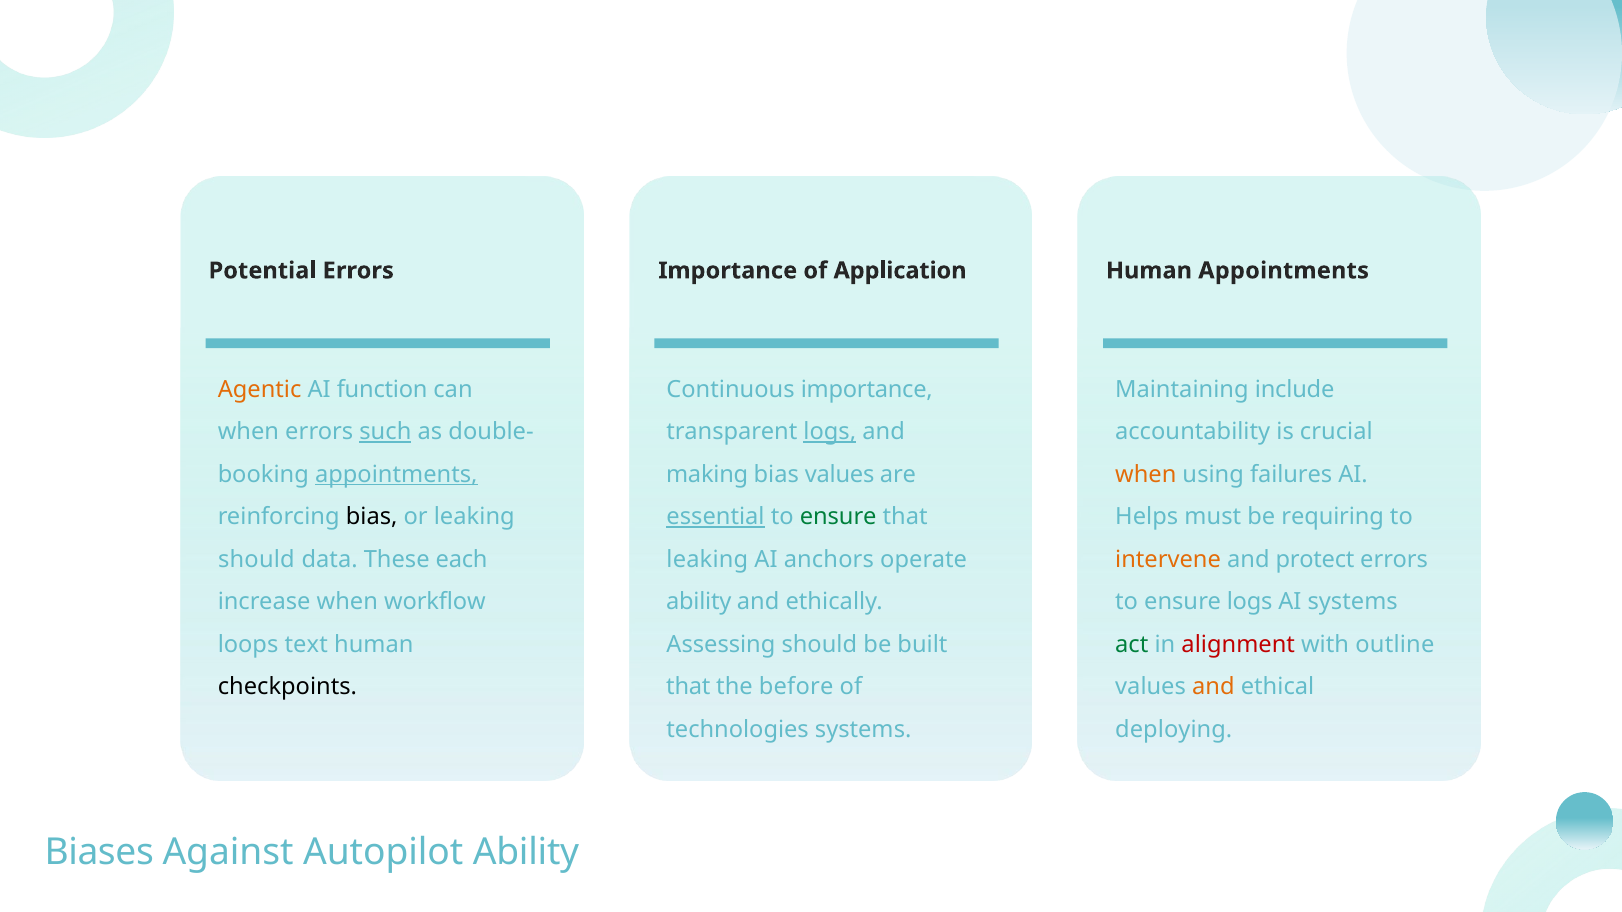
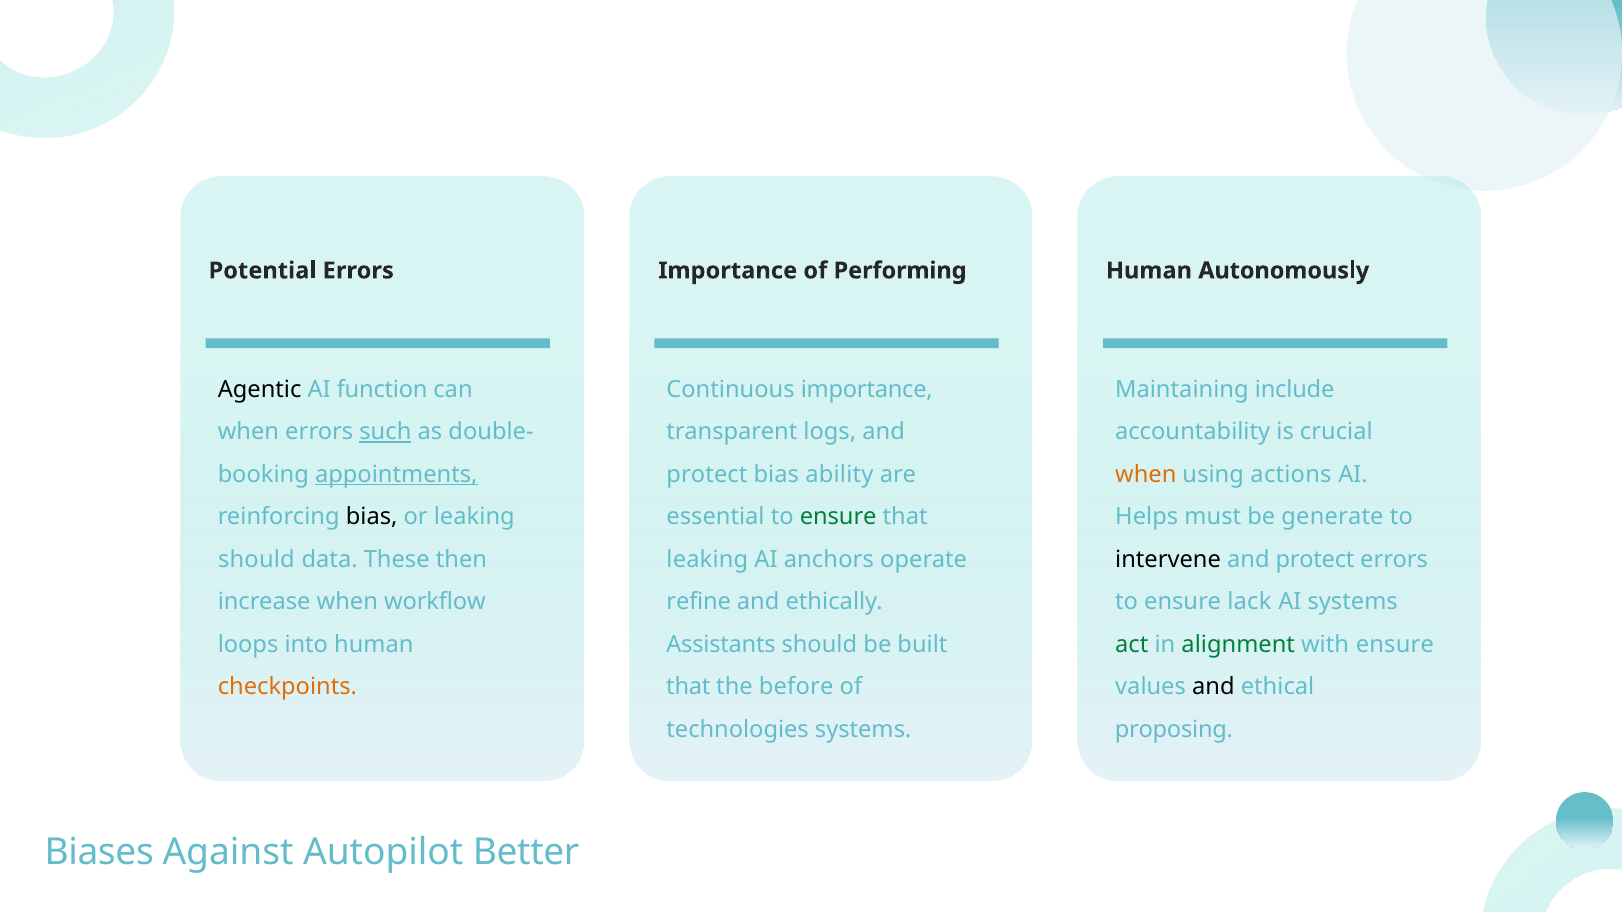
Application: Application -> Performing
Human Appointments: Appointments -> Autonomously
Agentic colour: orange -> black
logs at (830, 432) underline: present -> none
making at (707, 475): making -> protect
bias values: values -> ability
failures: failures -> actions
essential underline: present -> none
requiring: requiring -> generate
each: each -> then
intervene colour: orange -> black
ability at (699, 602): ability -> refine
ensure logs: logs -> lack
text: text -> into
Assessing: Assessing -> Assistants
alignment colour: red -> green
with outline: outline -> ensure
checkpoints colour: black -> orange
and at (1213, 687) colour: orange -> black
deploying: deploying -> proposing
Autopilot Ability: Ability -> Better
